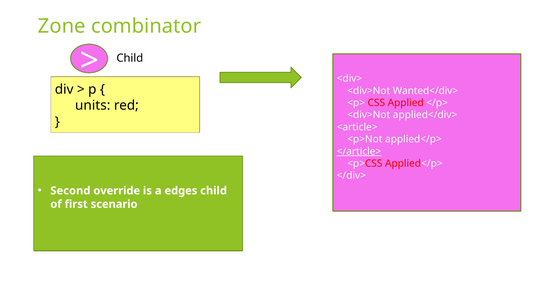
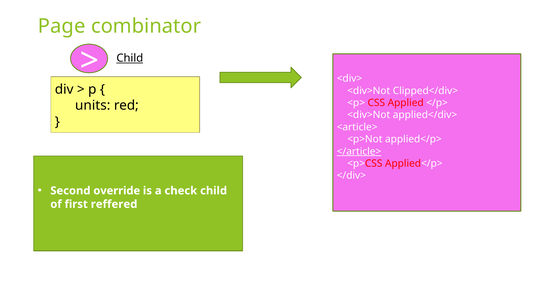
Zone: Zone -> Page
Child at (130, 58) underline: none -> present
Wanted</div>: Wanted</div> -> Clipped</div>
edges: edges -> check
scenario: scenario -> reffered
